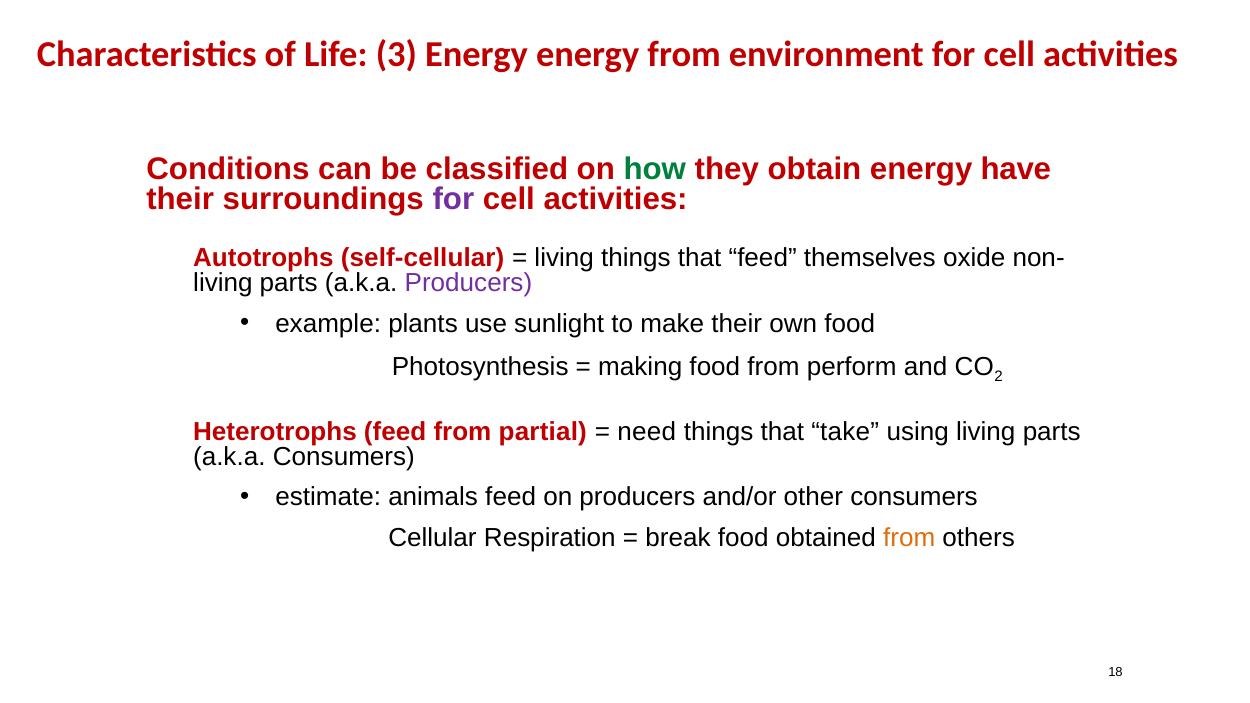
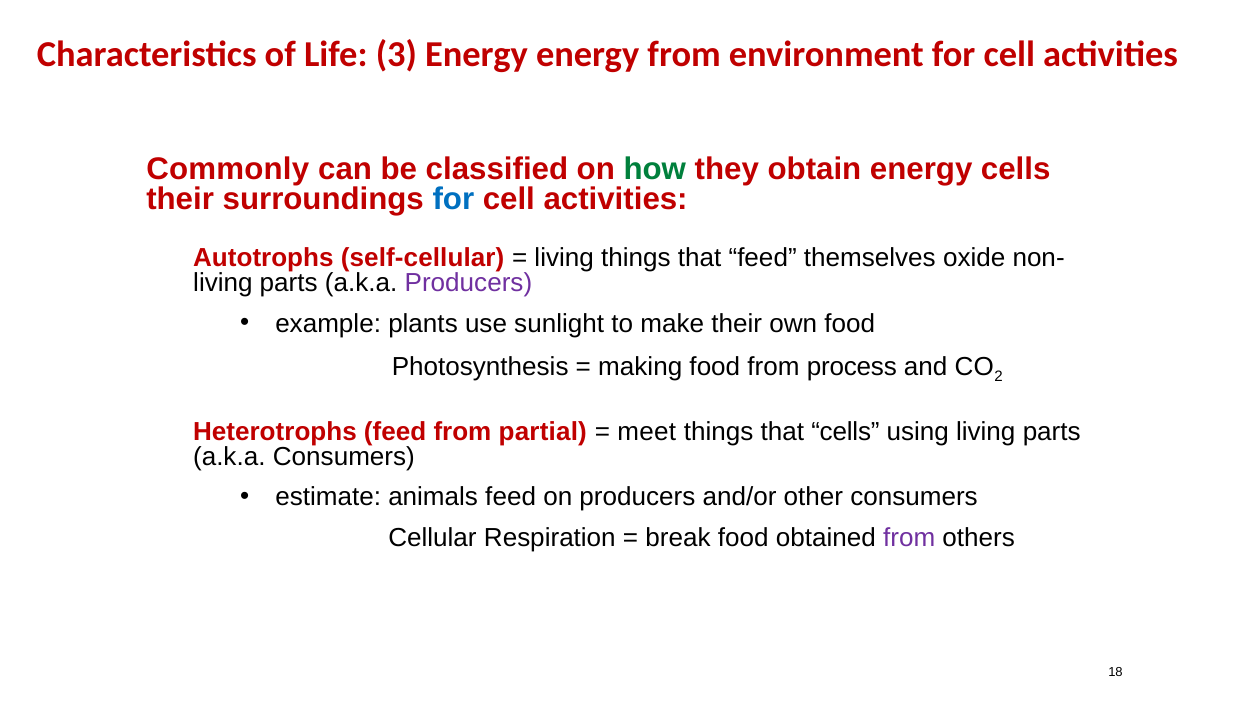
Conditions: Conditions -> Commonly
energy have: have -> cells
for at (453, 199) colour: purple -> blue
perform: perform -> process
need: need -> meet
that take: take -> cells
from at (909, 538) colour: orange -> purple
